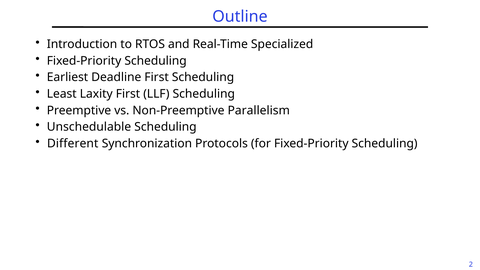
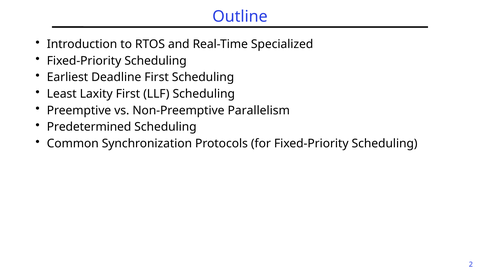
Unschedulable: Unschedulable -> Predetermined
Different: Different -> Common
